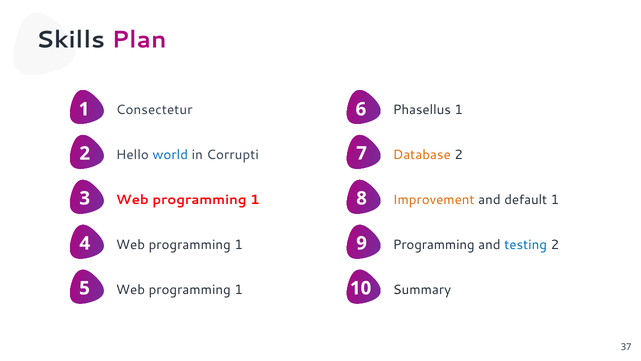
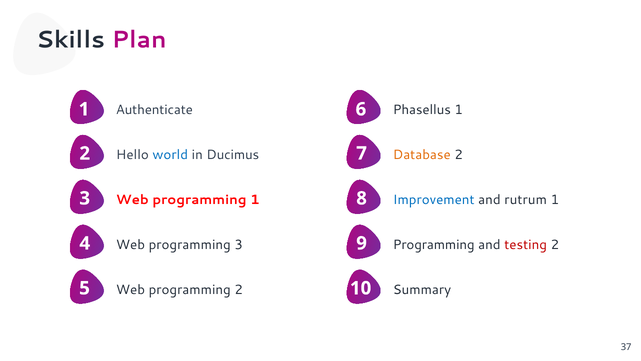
Consectetur: Consectetur -> Authenticate
Corrupti: Corrupti -> Ducimus
Improvement colour: orange -> blue
default: default -> rutrum
1 at (239, 244): 1 -> 3
testing colour: blue -> red
1 at (239, 289): 1 -> 2
